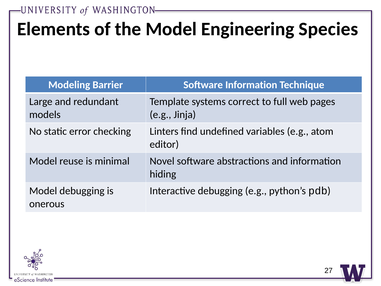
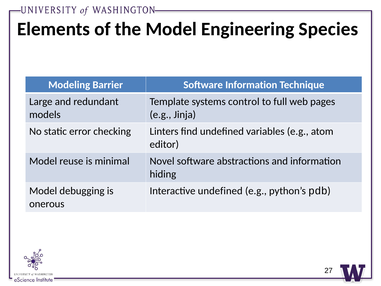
correct: correct -> control
Interactive debugging: debugging -> undefined
